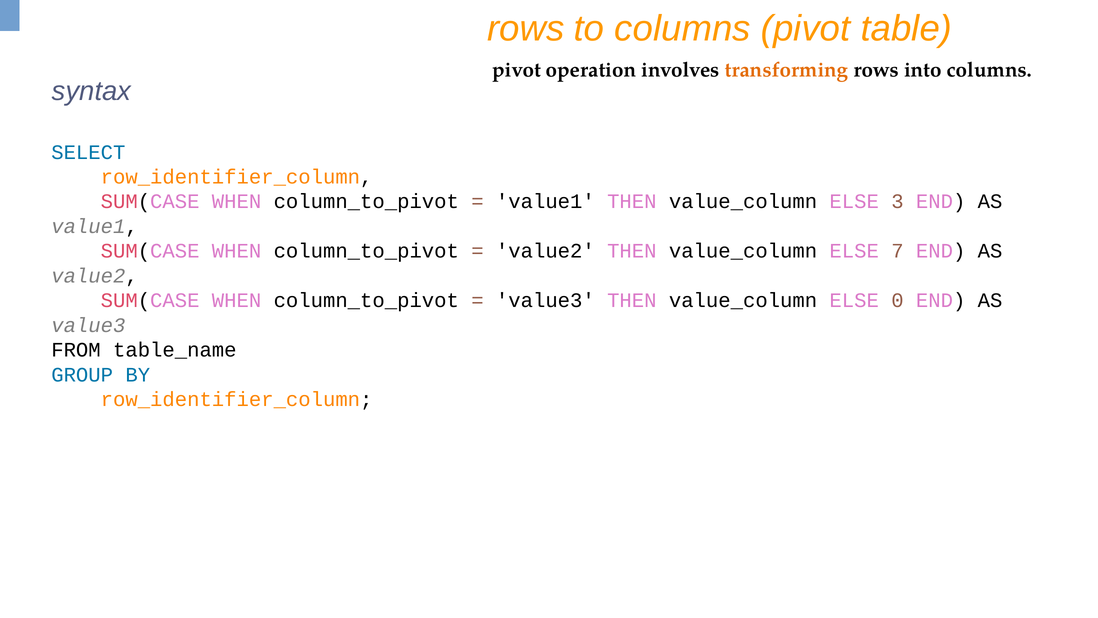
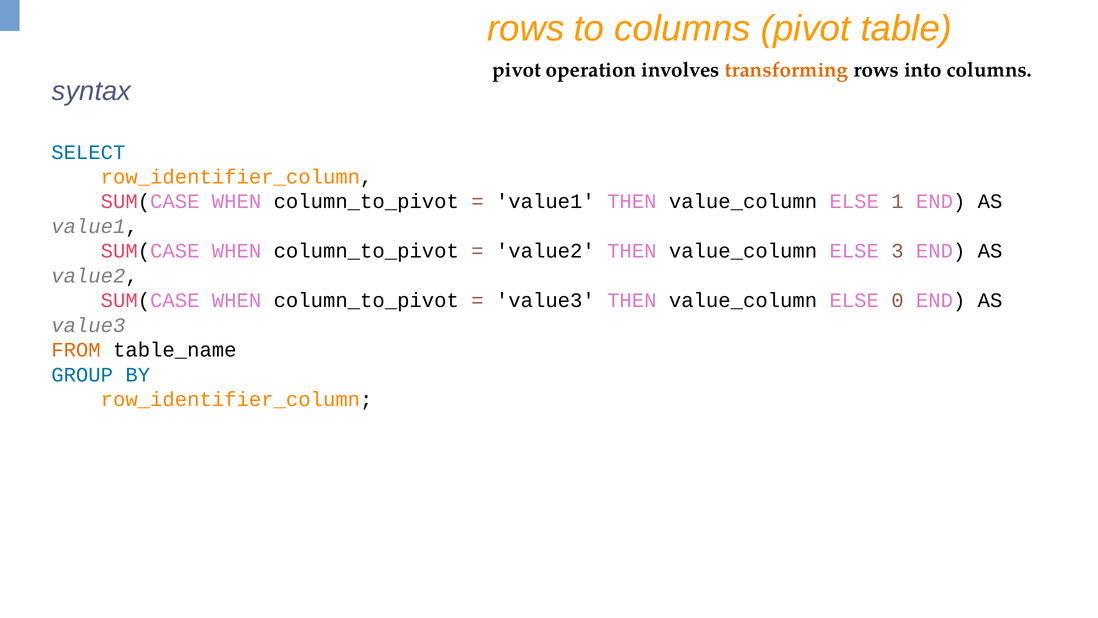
3: 3 -> 1
7: 7 -> 3
FROM colour: black -> orange
